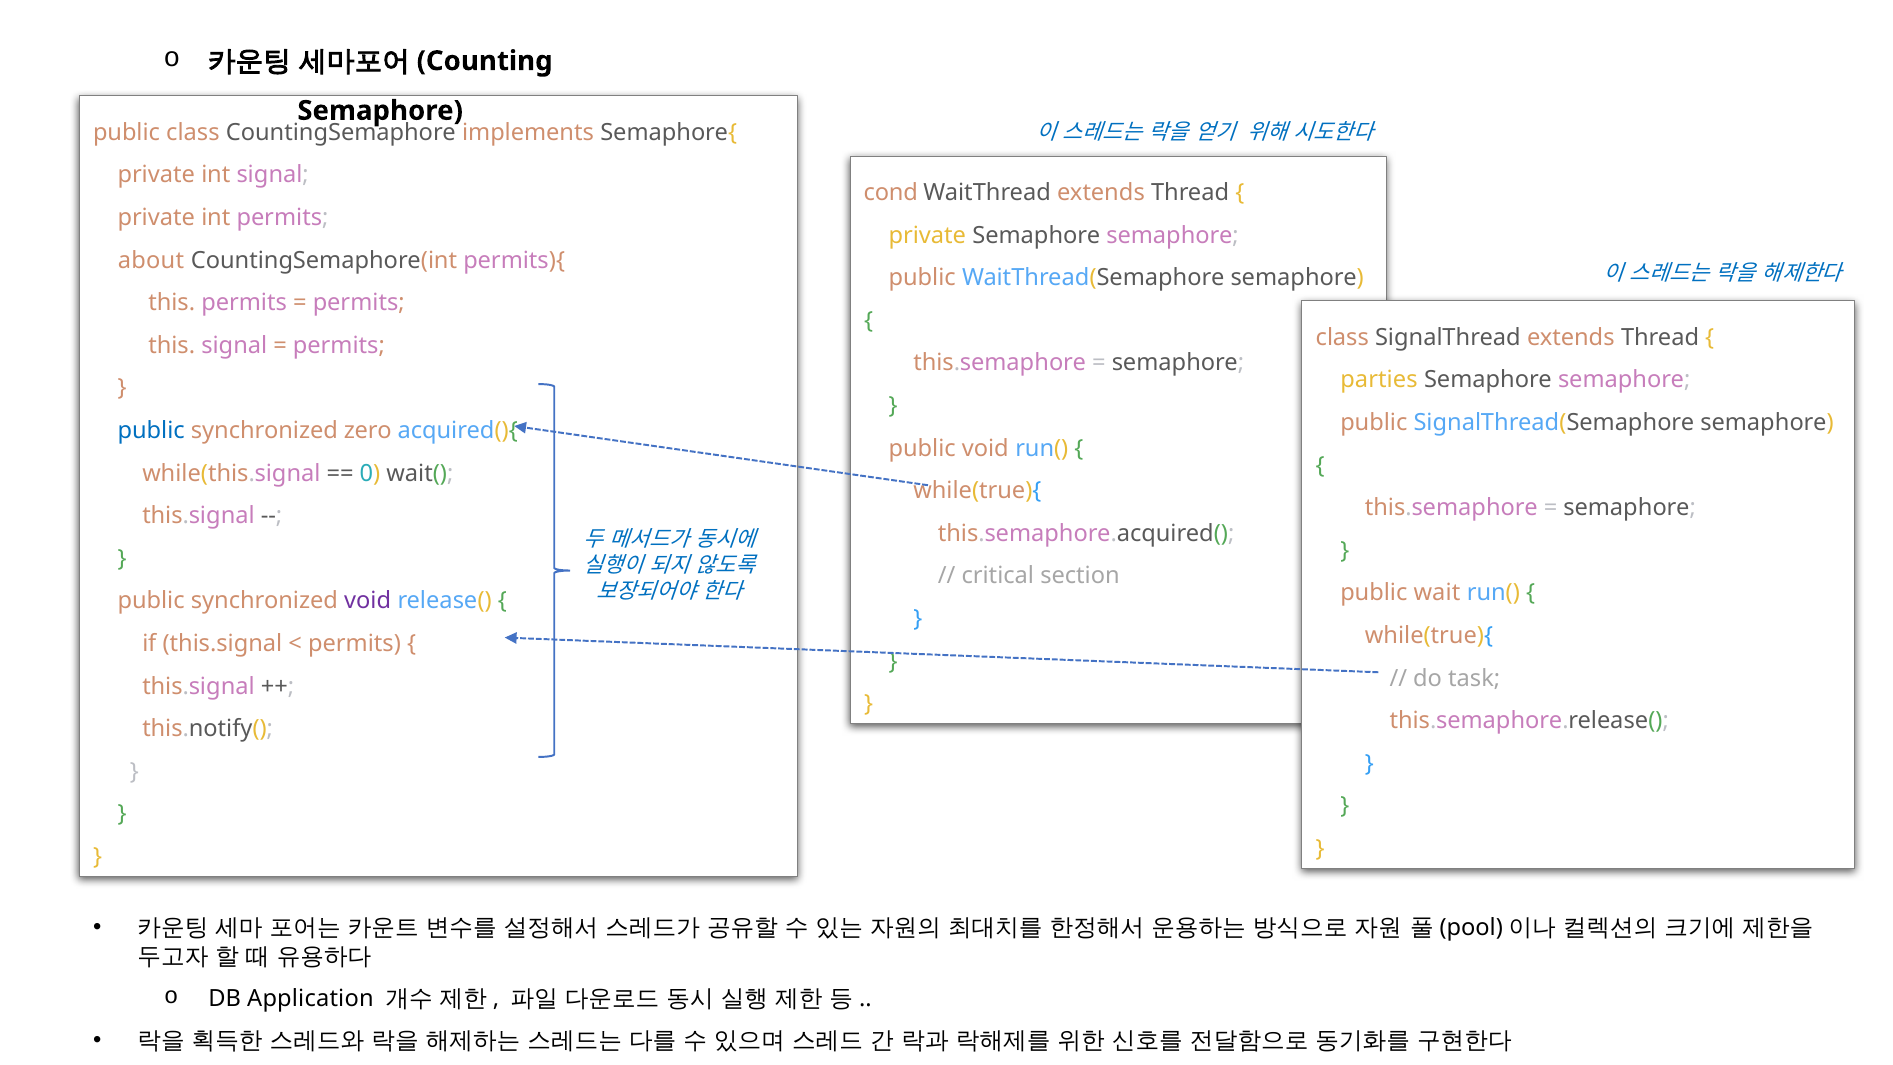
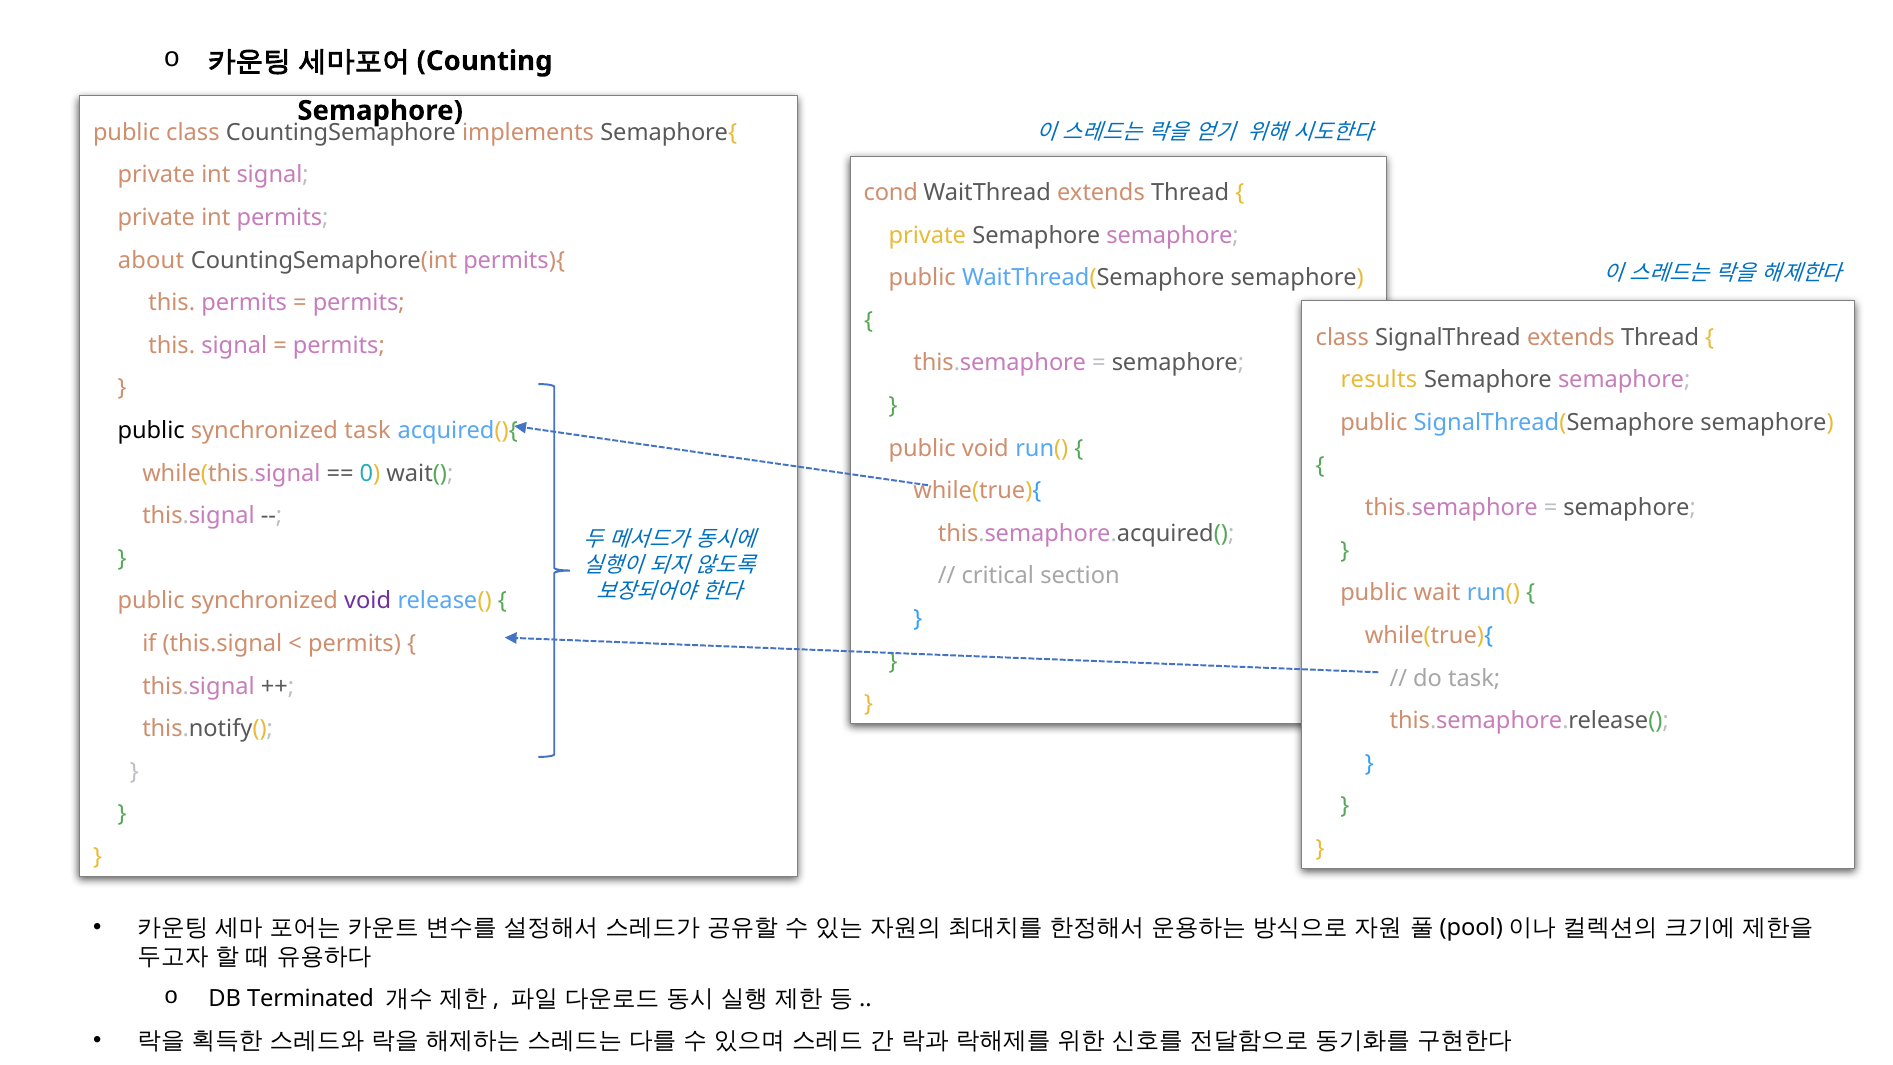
parties: parties -> results
public at (151, 431) colour: blue -> black
synchronized zero: zero -> task
Application: Application -> Terminated
